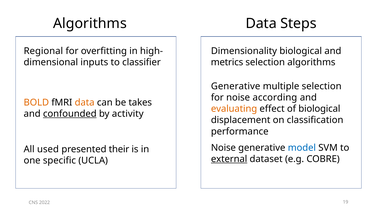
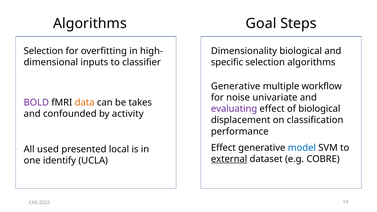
Data at (261, 23): Data -> Goal
Regional at (43, 51): Regional -> Selection
metrics: metrics -> specific
multiple selection: selection -> workflow
according: according -> univariate
BOLD colour: orange -> purple
evaluating colour: orange -> purple
confounded underline: present -> none
Noise at (223, 148): Noise -> Effect
their: their -> local
specific: specific -> identify
